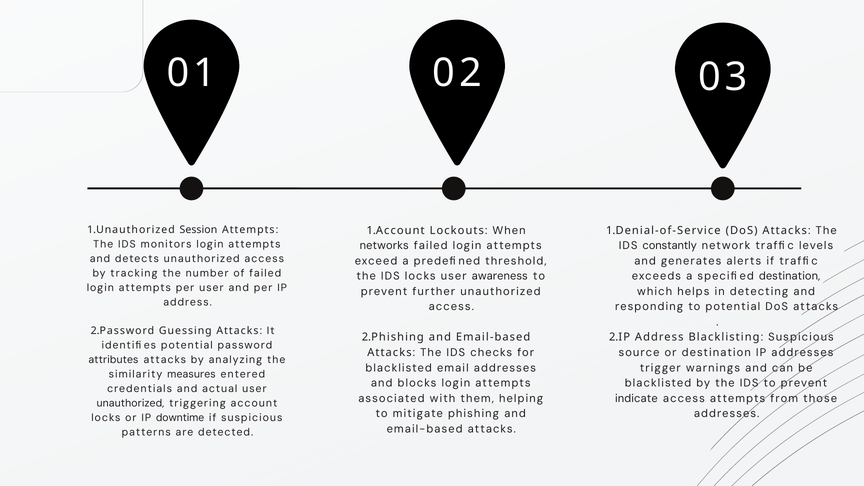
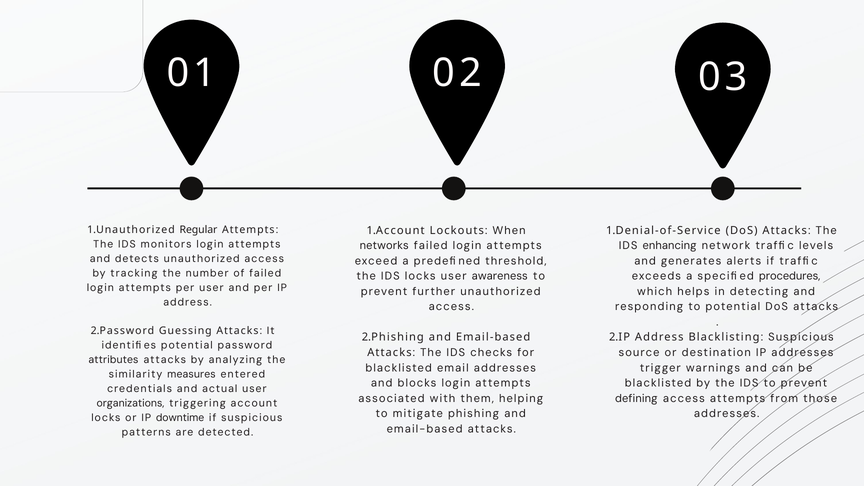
Session: Session -> Regular
constantly: constantly -> enhancing
specified destination: destination -> procedures
indicate: indicate -> defining
unauthorized at (130, 403): unauthorized -> organizations
